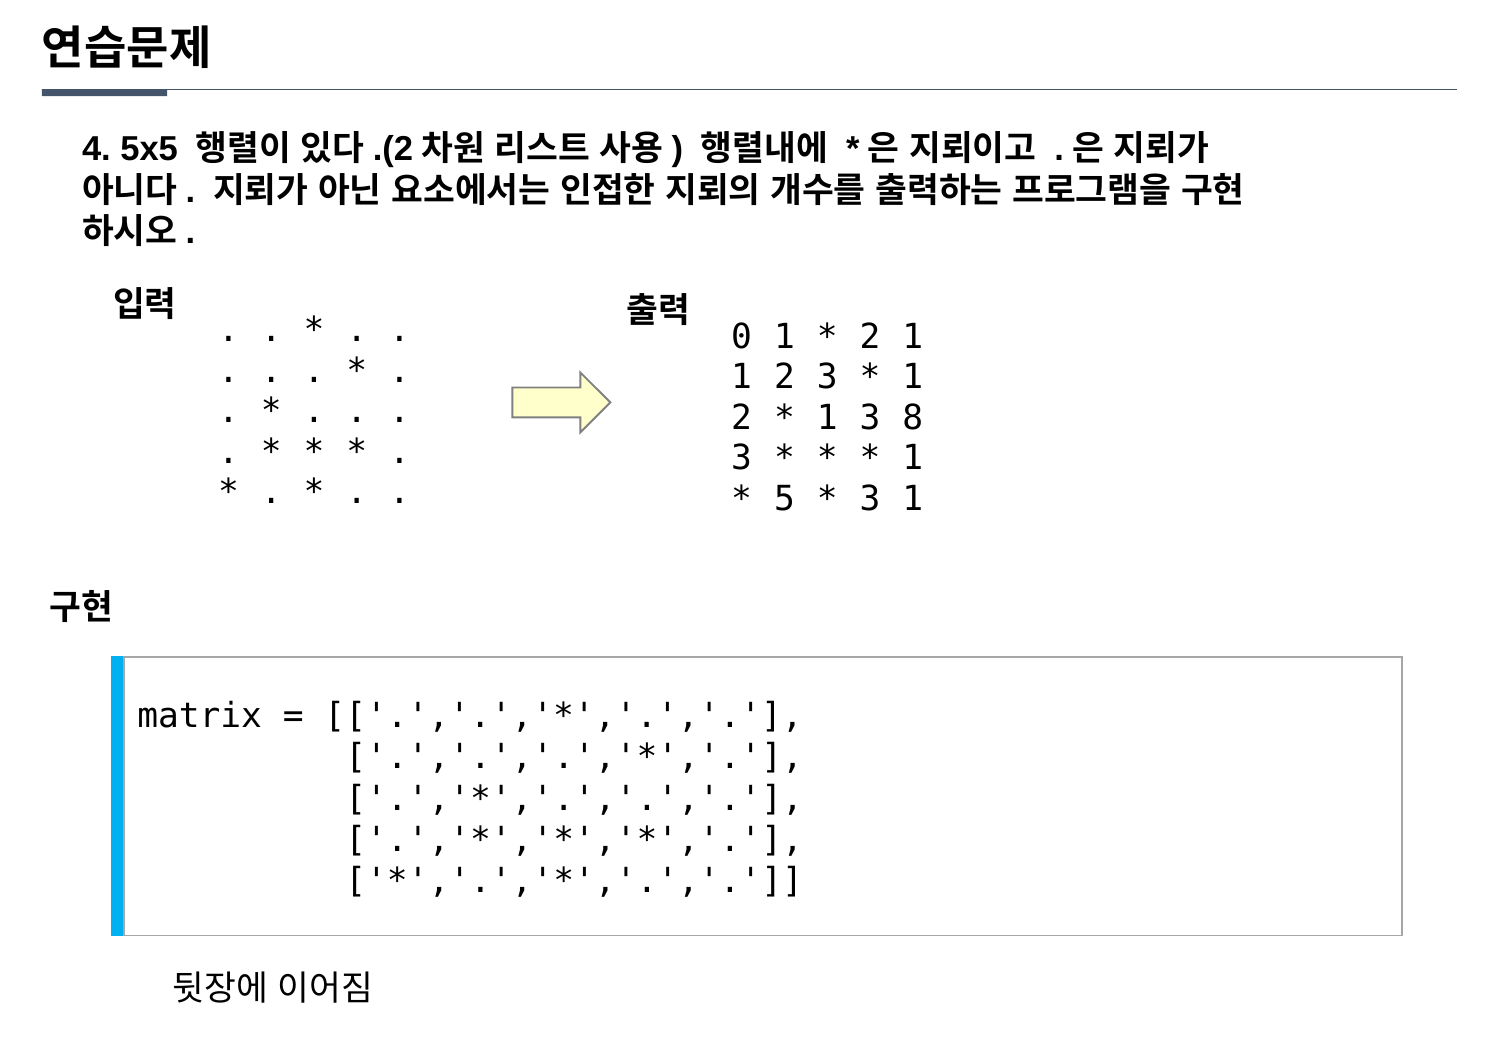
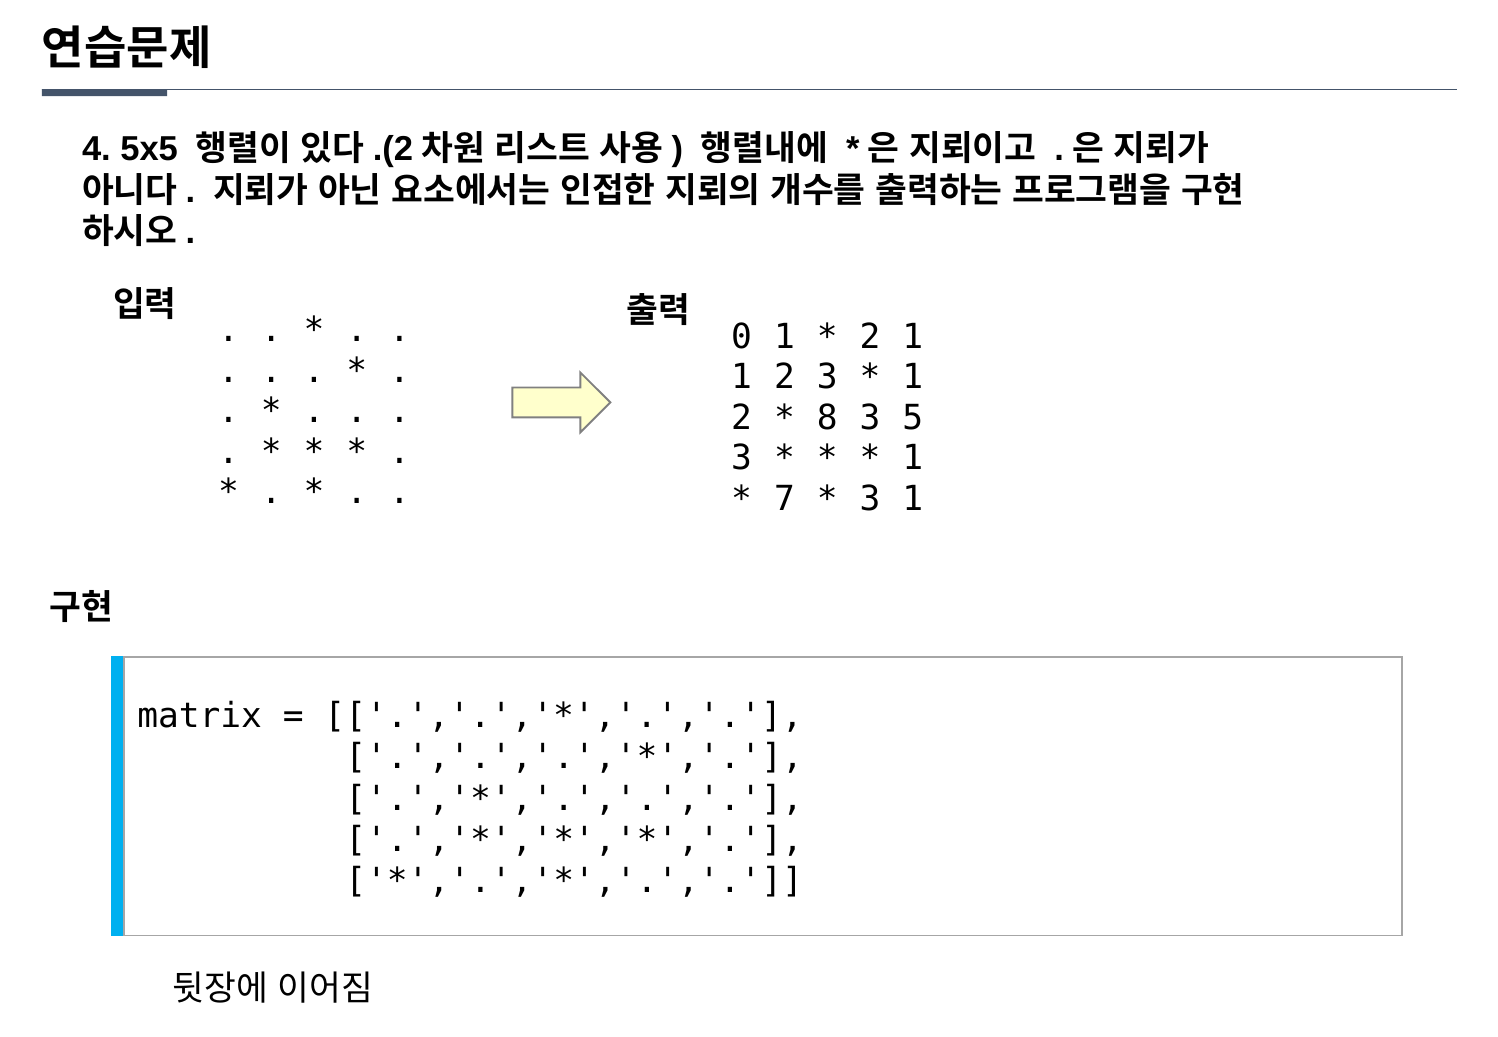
1 at (827, 418): 1 -> 8
8: 8 -> 5
5: 5 -> 7
